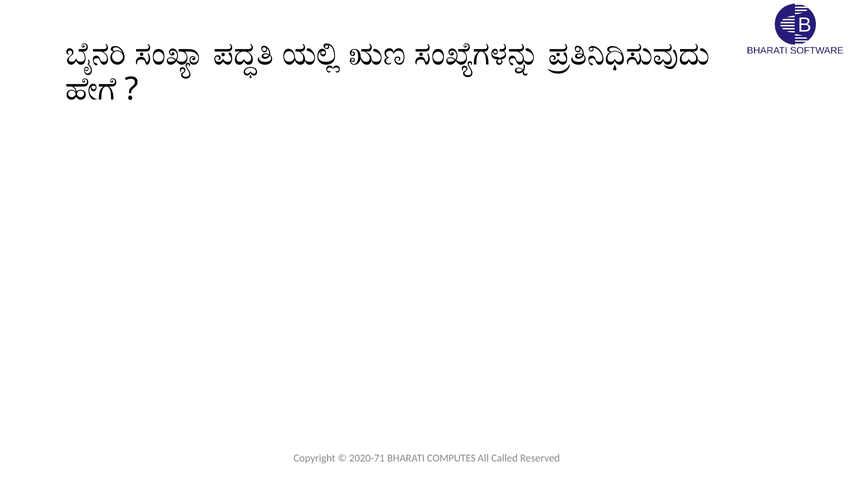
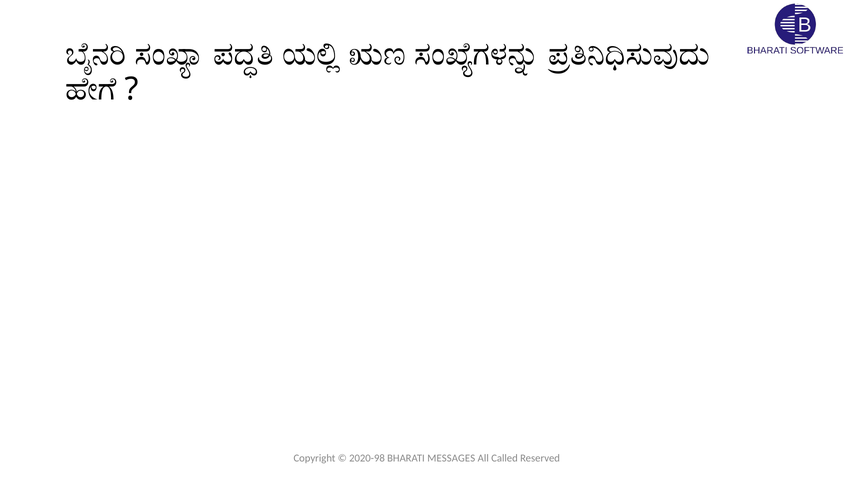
2020-71: 2020-71 -> 2020-98
COMPUTES: COMPUTES -> MESSAGES
